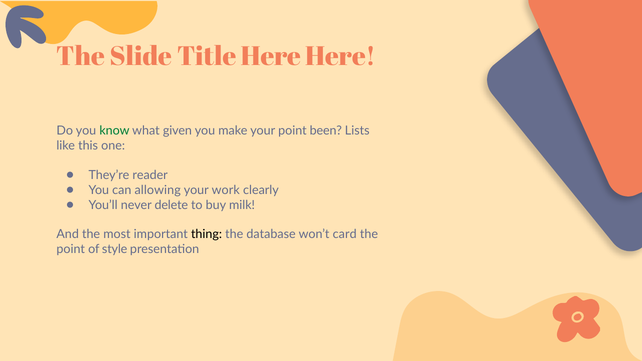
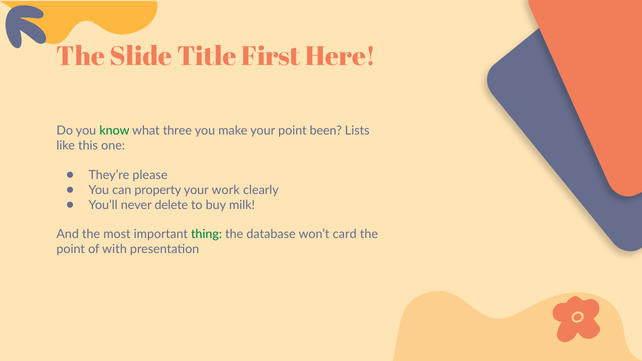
Title Here: Here -> First
given: given -> three
reader: reader -> please
allowing: allowing -> property
thing colour: black -> green
style: style -> with
